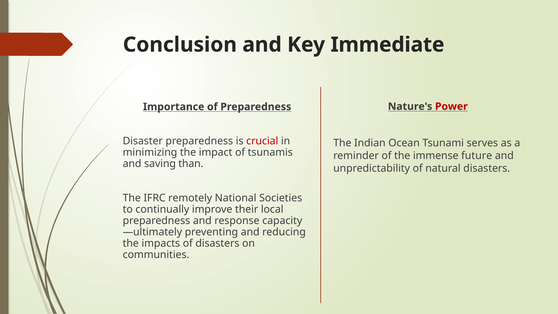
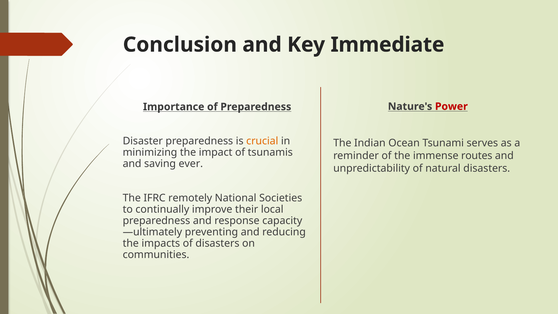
crucial colour: red -> orange
future: future -> routes
than: than -> ever
